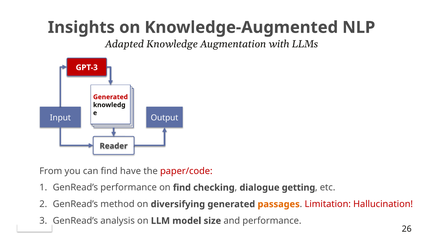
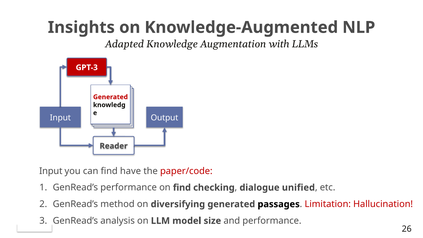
From at (51, 171): From -> Input
getting: getting -> unified
passages colour: orange -> black
